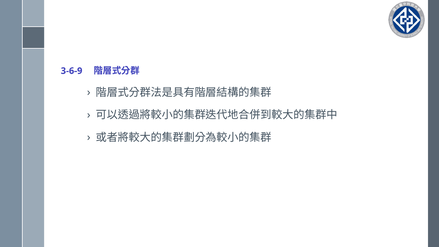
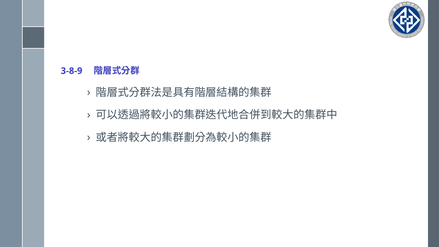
3-6-9: 3-6-9 -> 3-8-9
